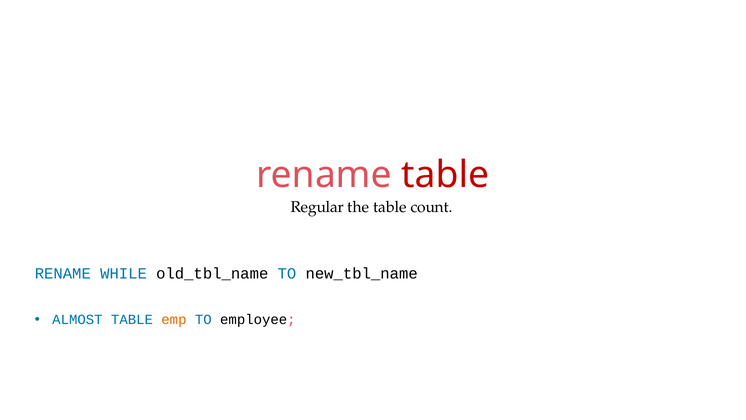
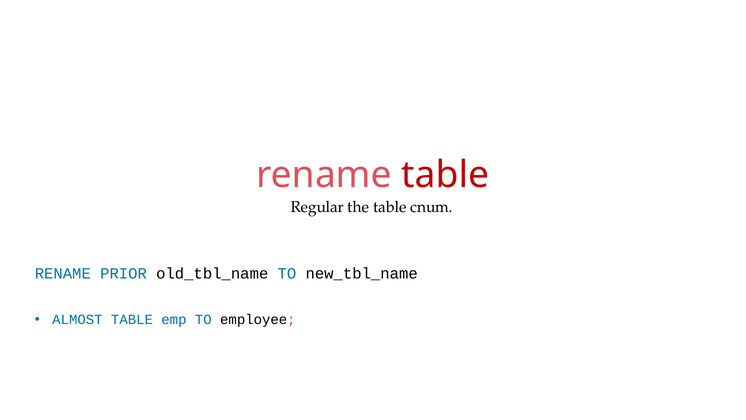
count: count -> cnum
WHILE: WHILE -> PRIOR
emp colour: orange -> blue
